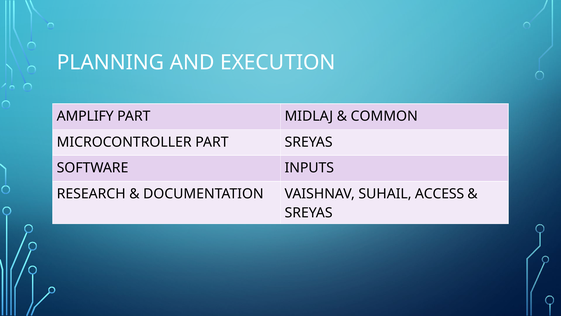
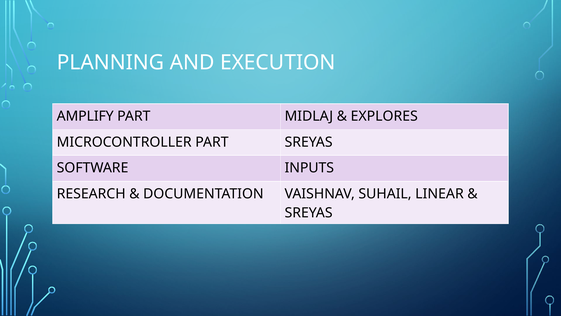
COMMON: COMMON -> EXPLORES
ACCESS: ACCESS -> LINEAR
